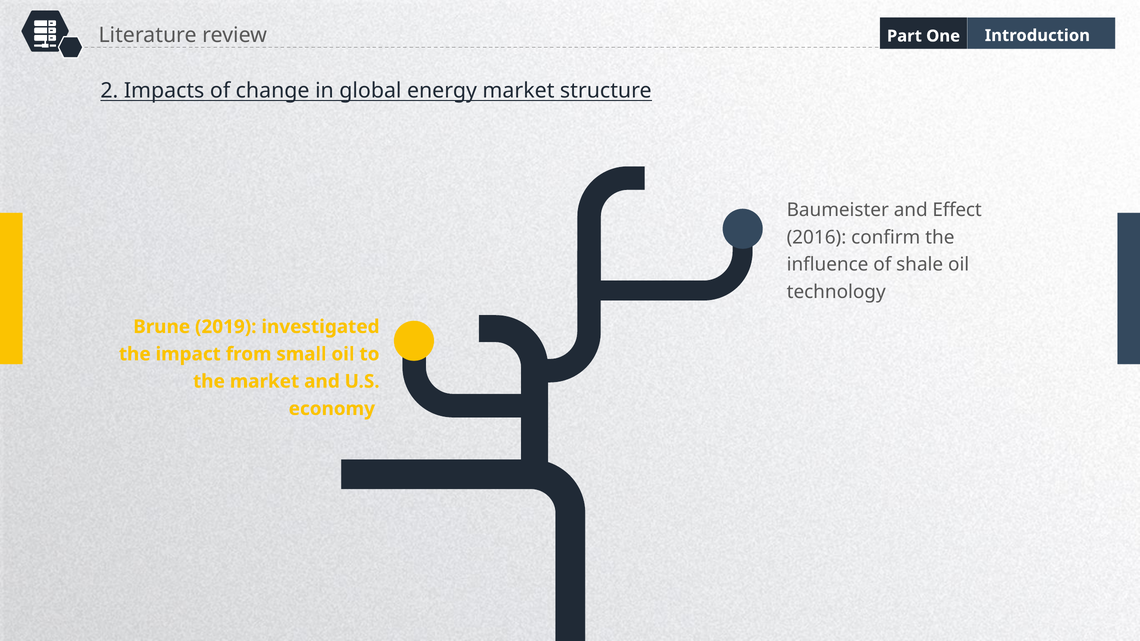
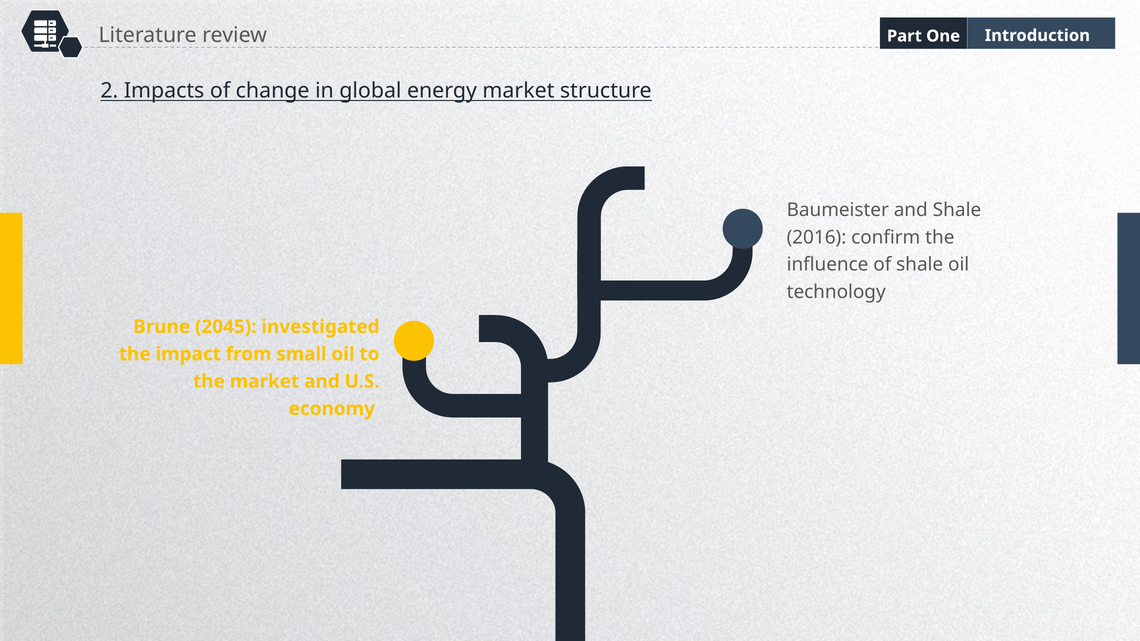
and Effect: Effect -> Shale
2019: 2019 -> 2045
